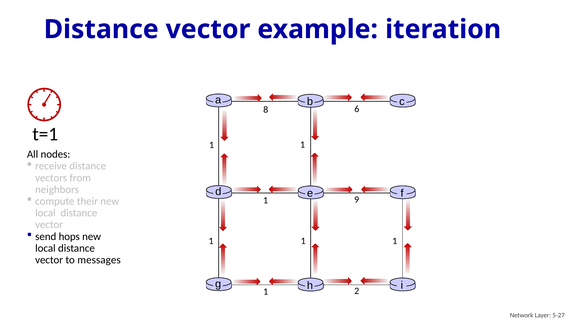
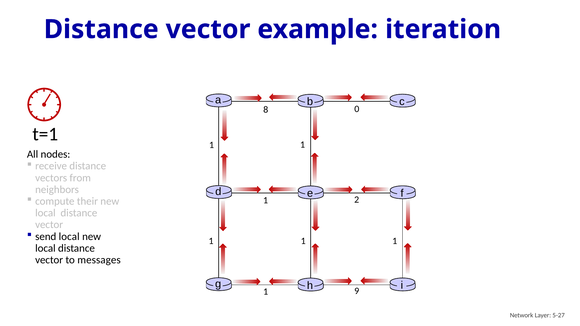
6: 6 -> 0
9: 9 -> 2
send hops: hops -> local
2: 2 -> 9
